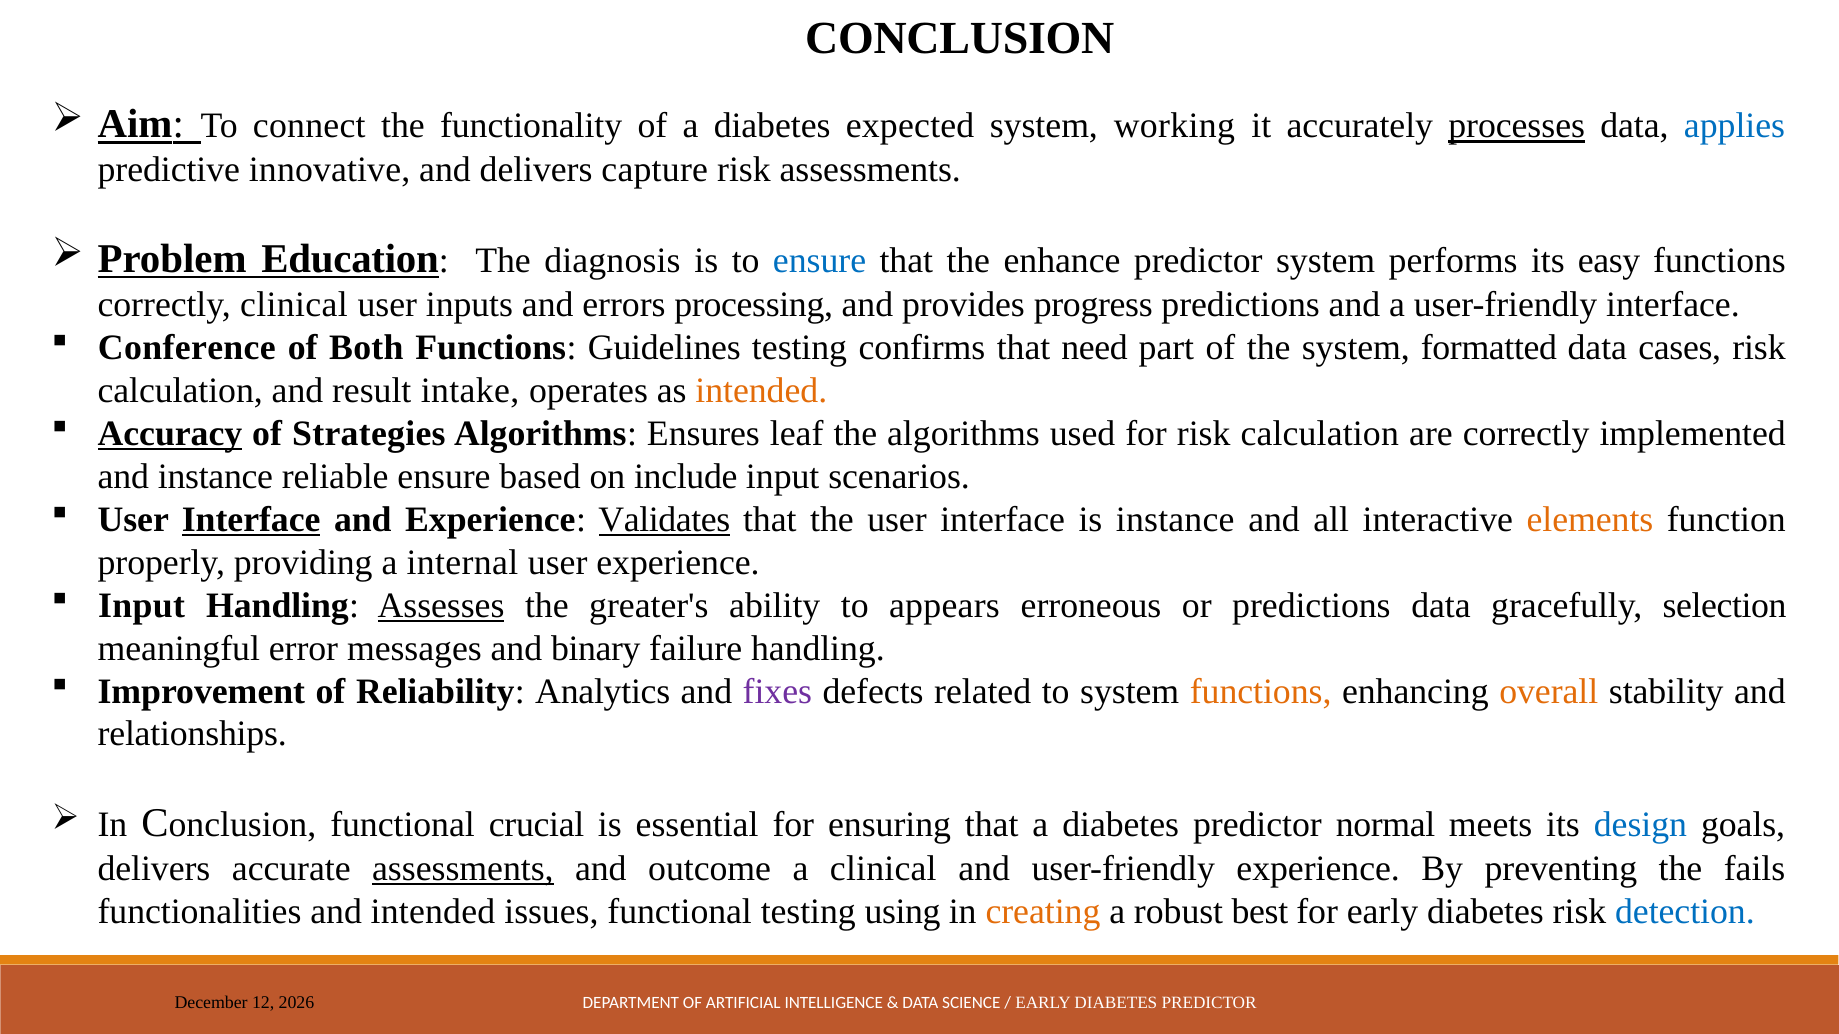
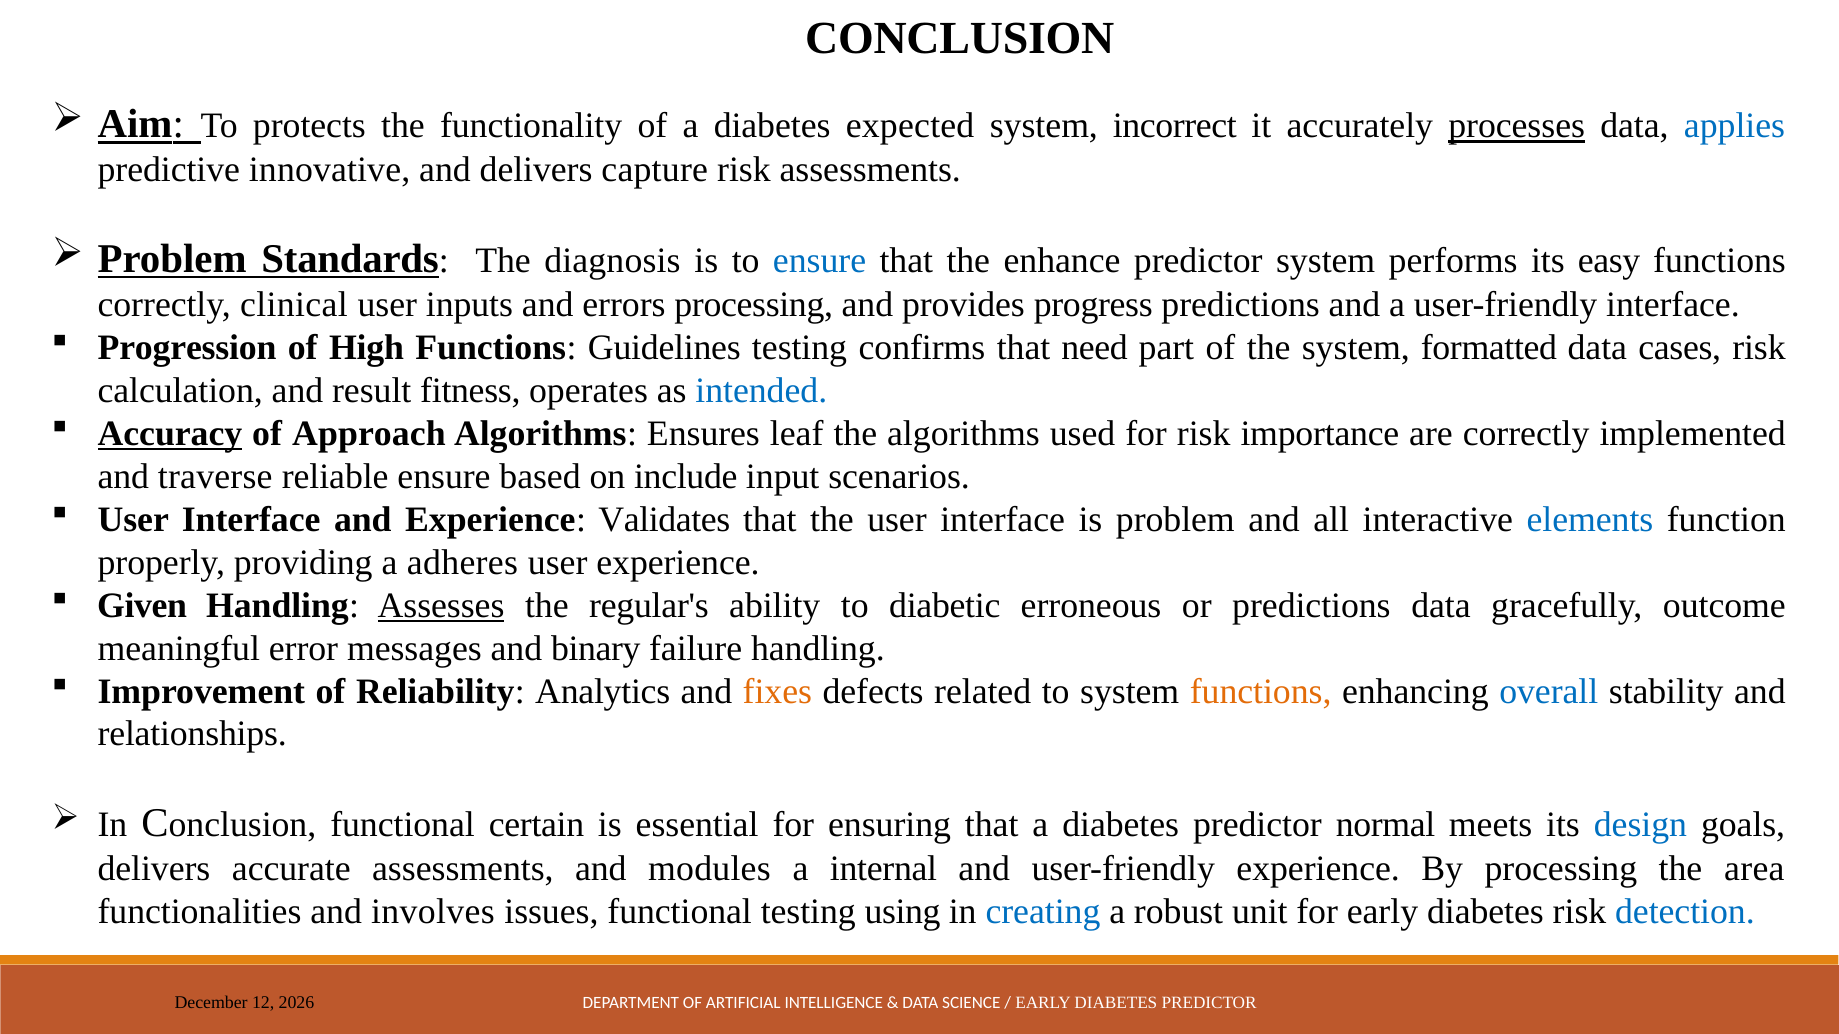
connect: connect -> protects
working: working -> incorrect
Education: Education -> Standards
Conference: Conference -> Progression
Both: Both -> High
intake: intake -> fitness
intended at (761, 391) colour: orange -> blue
Strategies: Strategies -> Approach
for risk calculation: calculation -> importance
and instance: instance -> traverse
Interface at (251, 520) underline: present -> none
Validates underline: present -> none
is instance: instance -> problem
elements colour: orange -> blue
internal: internal -> adheres
Input at (142, 606): Input -> Given
greater's: greater's -> regular's
appears: appears -> diabetic
selection: selection -> outcome
fixes colour: purple -> orange
overall colour: orange -> blue
crucial: crucial -> certain
assessments at (463, 869) underline: present -> none
outcome: outcome -> modules
a clinical: clinical -> internal
By preventing: preventing -> processing
fails: fails -> area
and intended: intended -> involves
creating colour: orange -> blue
best: best -> unit
